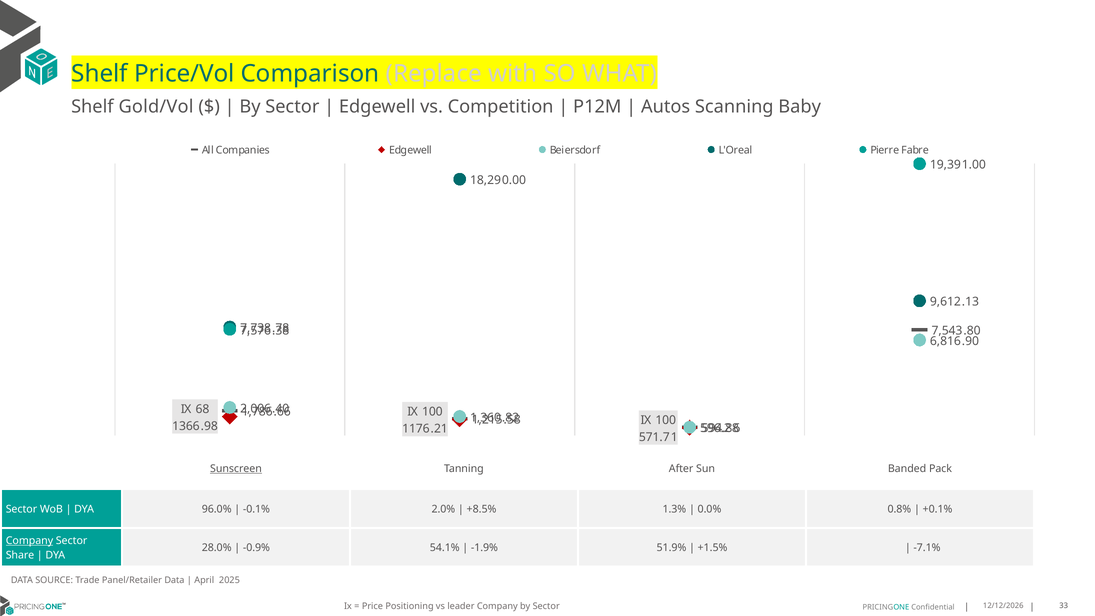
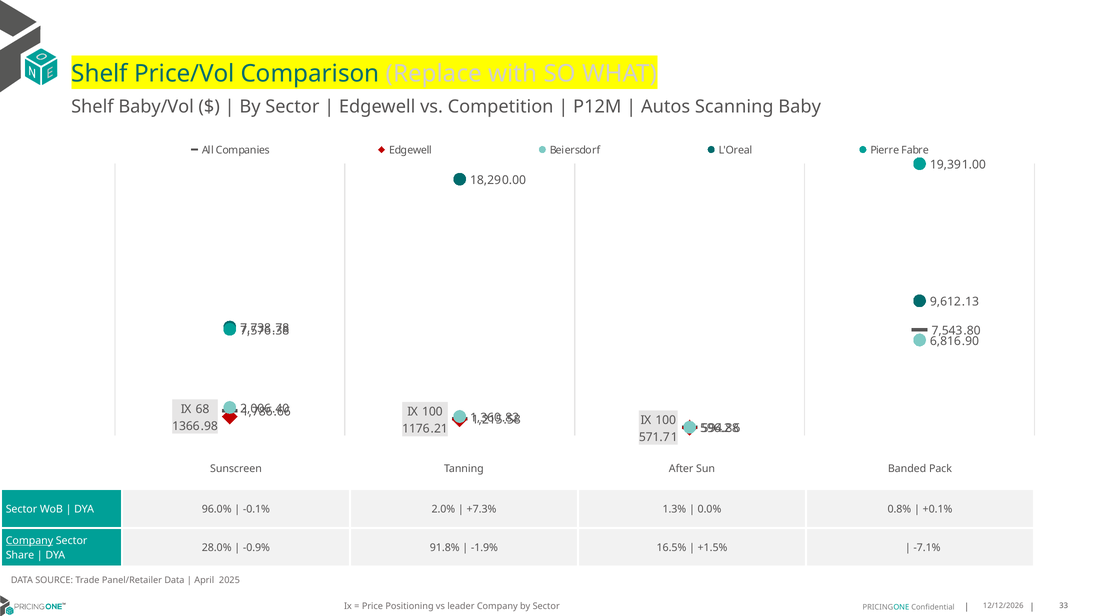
Gold/Vol: Gold/Vol -> Baby/Vol
Sunscreen underline: present -> none
+8.5%: +8.5% -> +7.3%
54.1%: 54.1% -> 91.8%
51.9%: 51.9% -> 16.5%
